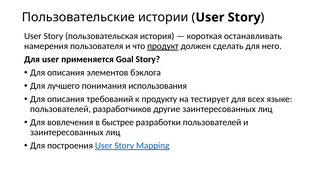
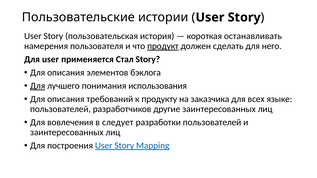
Goal: Goal -> Стал
Для at (38, 86) underline: none -> present
тестирует: тестирует -> заказчика
быстрее: быстрее -> следует
